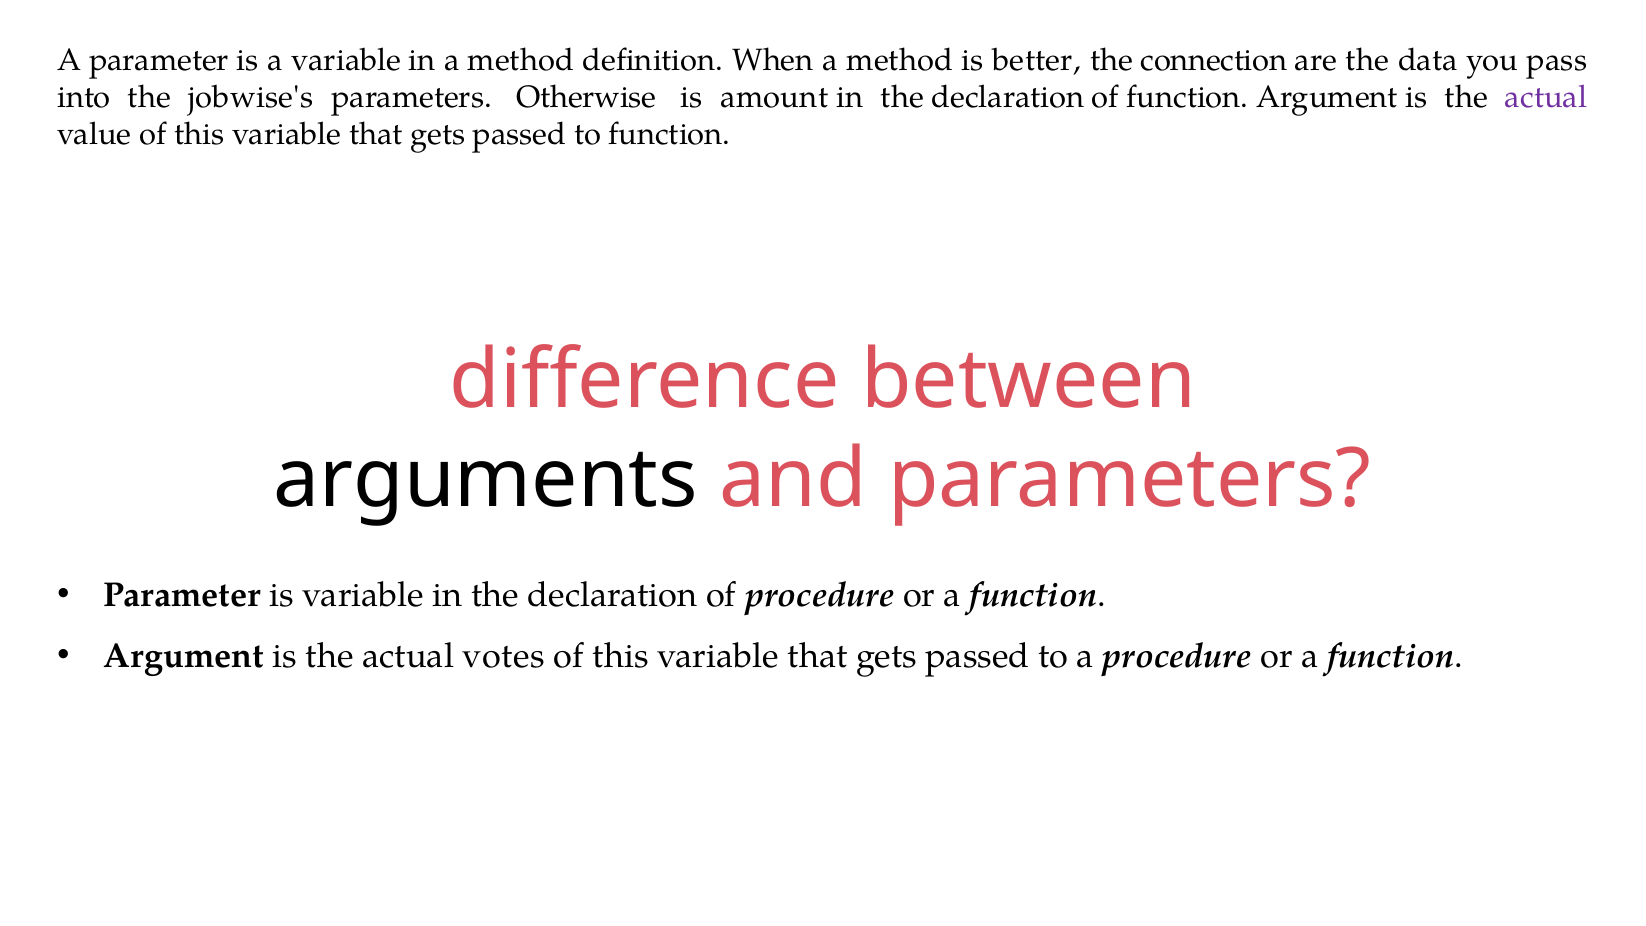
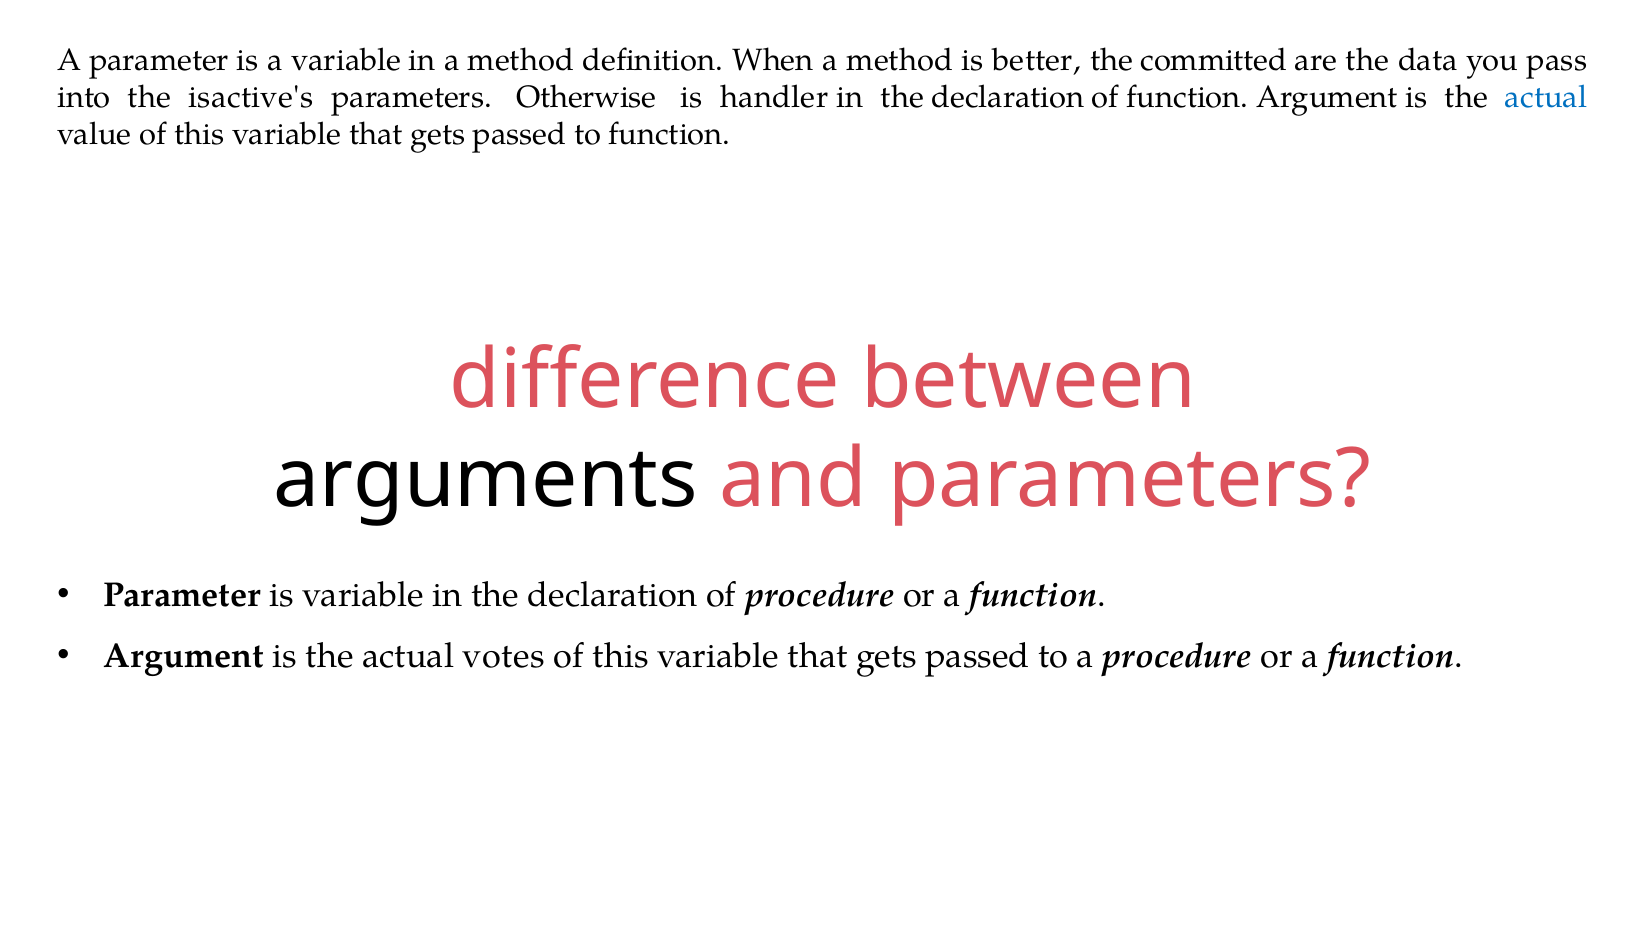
connection: connection -> committed
jobwise's: jobwise's -> isactive's
amount: amount -> handler
actual at (1546, 97) colour: purple -> blue
